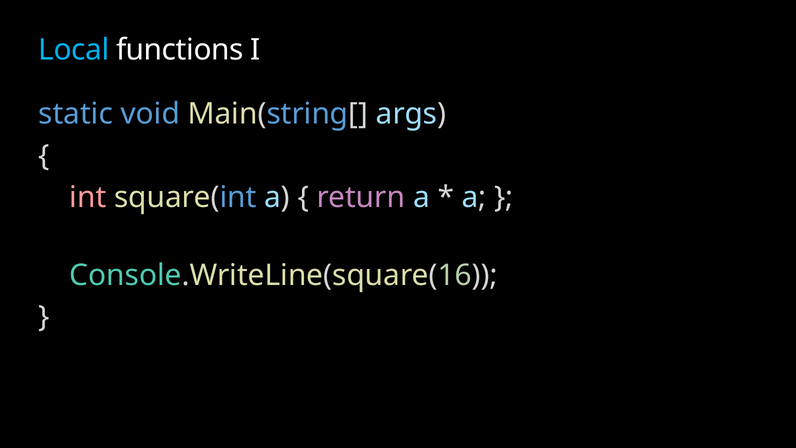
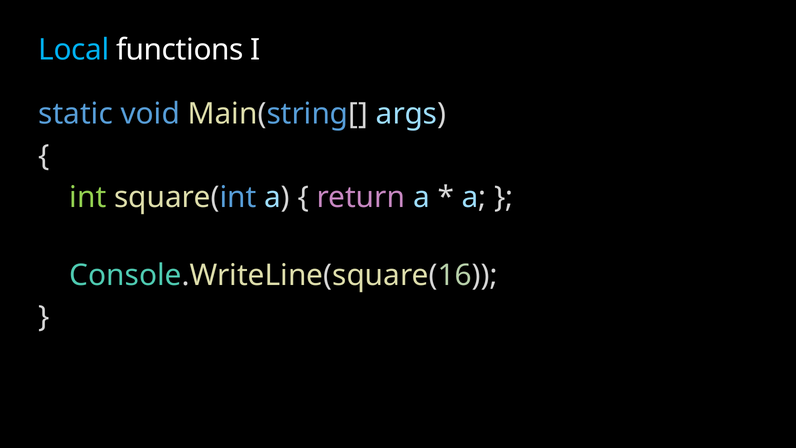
int colour: pink -> light green
